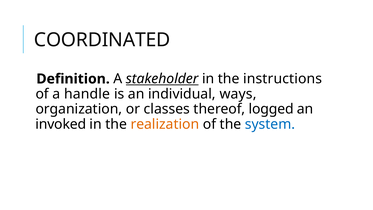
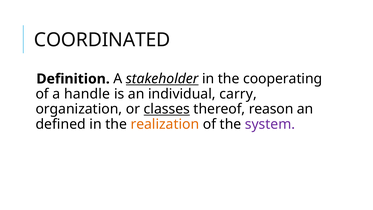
instructions: instructions -> cooperating
ways: ways -> carry
classes underline: none -> present
logged: logged -> reason
invoked: invoked -> defined
system colour: blue -> purple
